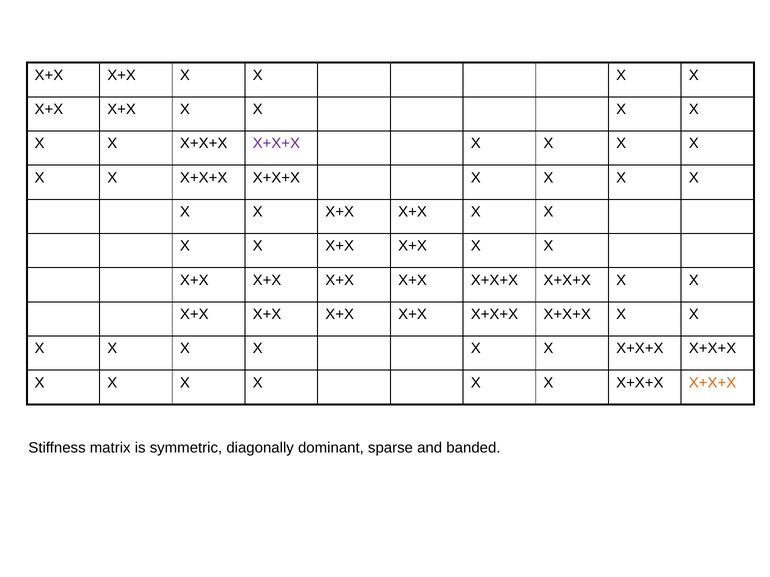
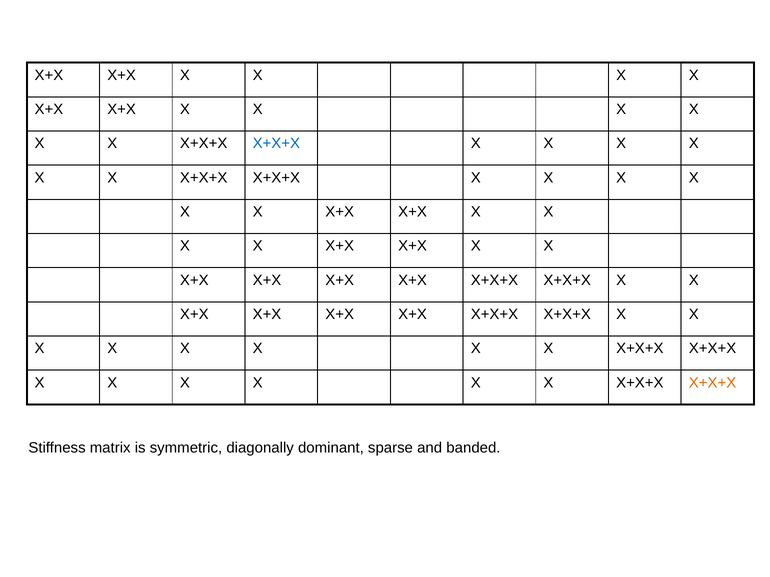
X+X+X at (276, 144) colour: purple -> blue
